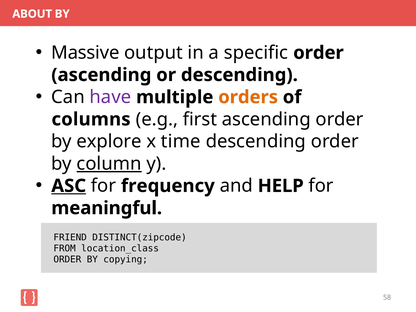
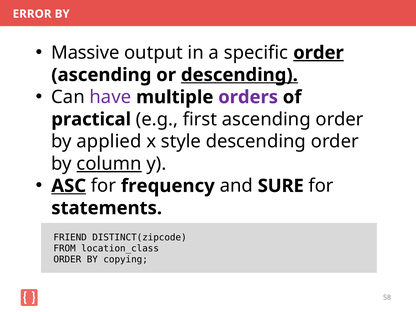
ABOUT: ABOUT -> ERROR
order at (318, 53) underline: none -> present
descending at (239, 75) underline: none -> present
orders colour: orange -> purple
columns: columns -> practical
explore: explore -> applied
time: time -> style
HELP: HELP -> SURE
meaningful: meaningful -> statements
